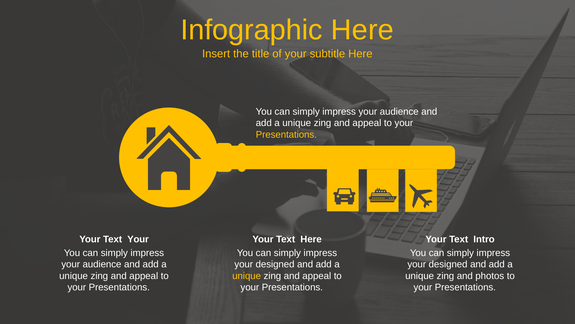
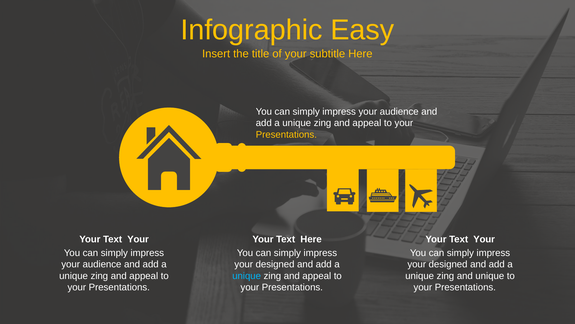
Infographic Here: Here -> Easy
Intro at (484, 239): Intro -> Your
unique at (247, 276) colour: yellow -> light blue
and photos: photos -> unique
